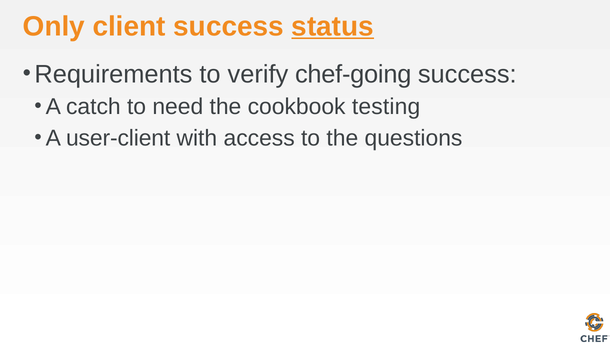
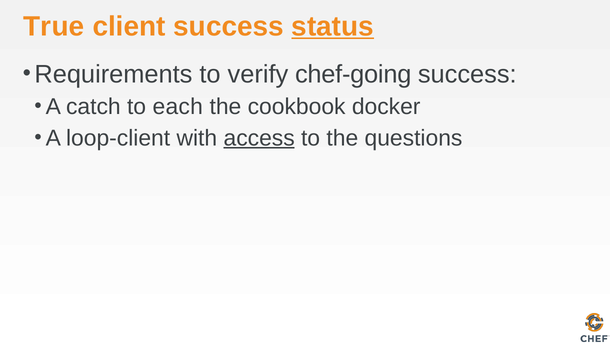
Only: Only -> True
need: need -> each
testing: testing -> docker
user-client: user-client -> loop-client
access underline: none -> present
